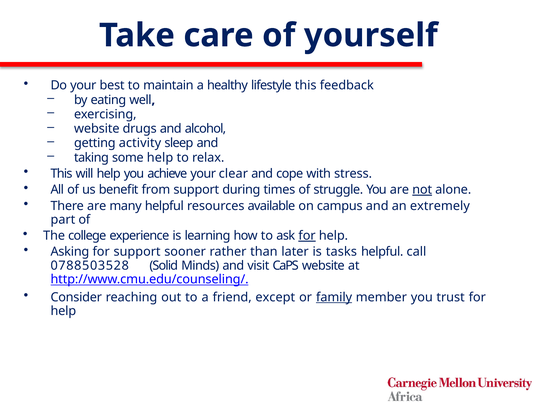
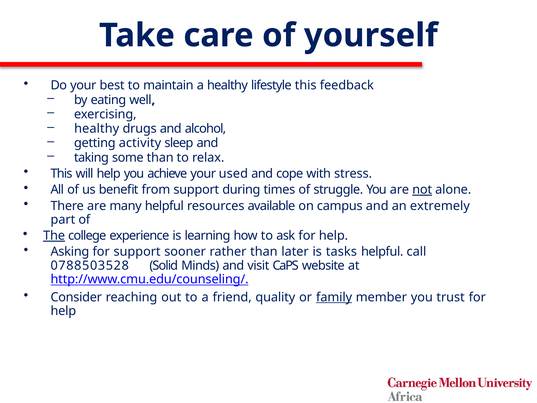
website at (97, 129): website -> healthy
some help: help -> than
clear: clear -> used
The underline: none -> present
for at (307, 236) underline: present -> none
except: except -> quality
